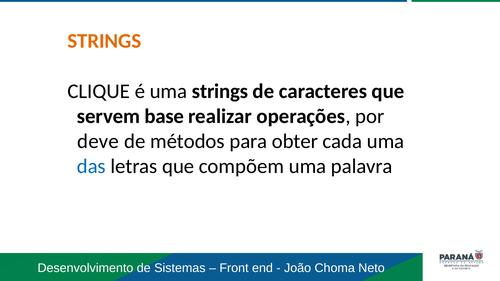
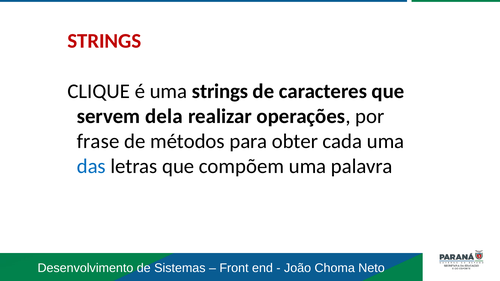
STRINGS at (104, 41) colour: orange -> red
base: base -> dela
deve: deve -> frase
